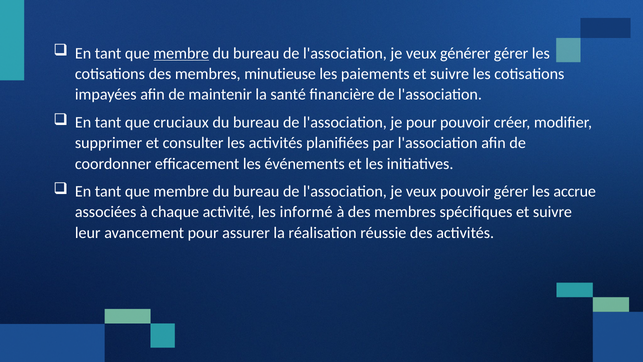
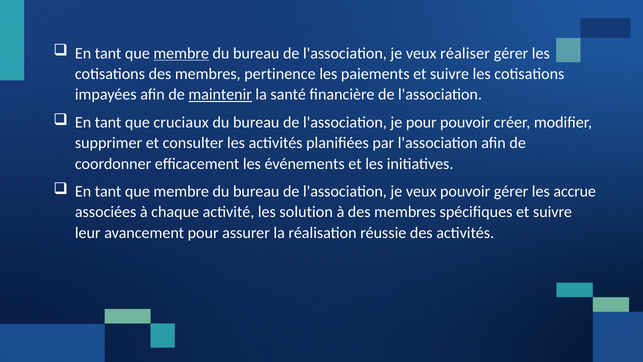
générer: générer -> réaliser
minutieuse: minutieuse -> pertinence
maintenir underline: none -> present
informé: informé -> solution
